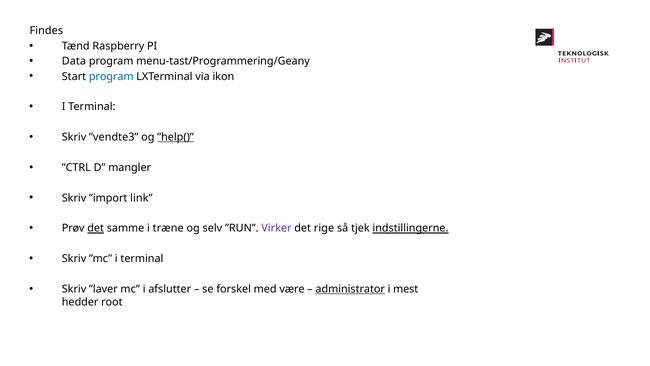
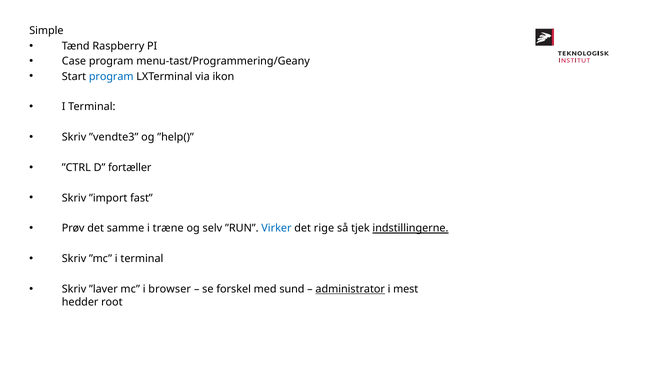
Findes: Findes -> Simple
Data: Data -> Case
”help( underline: present -> none
mangler: mangler -> fortæller
link: link -> fast
det at (96, 228) underline: present -> none
Virker colour: purple -> blue
afslutter: afslutter -> browser
være: være -> sund
